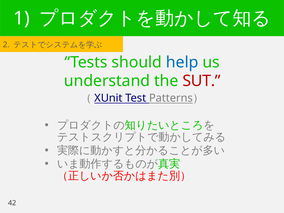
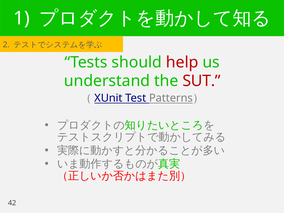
help colour: blue -> red
